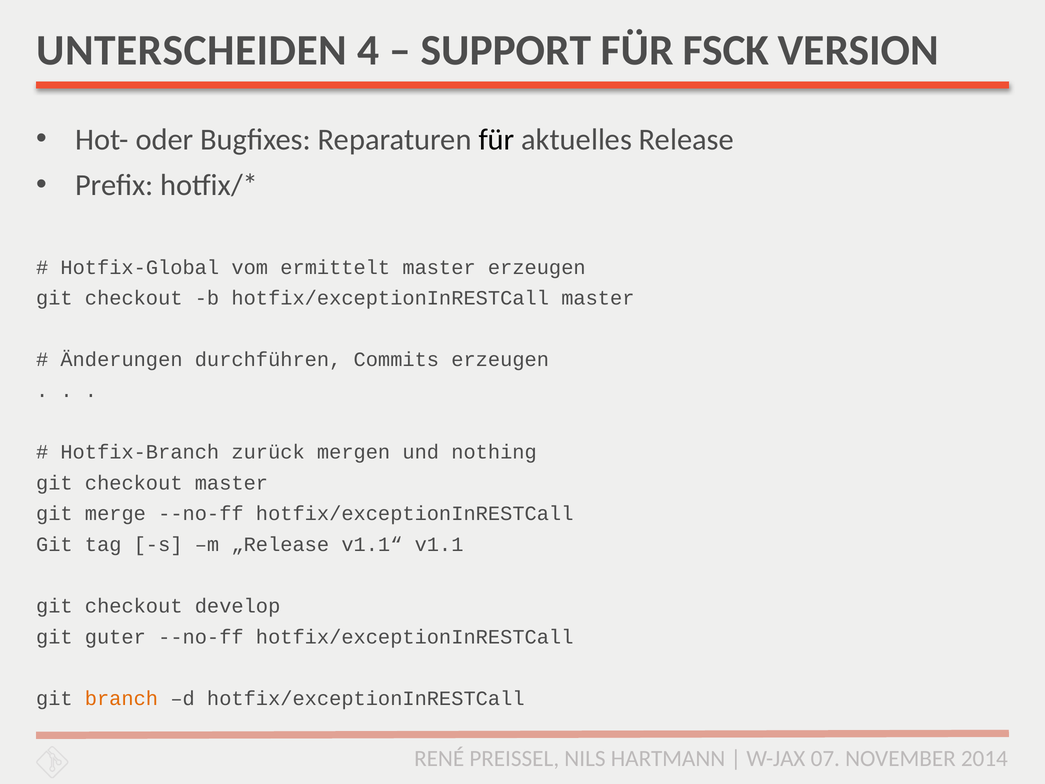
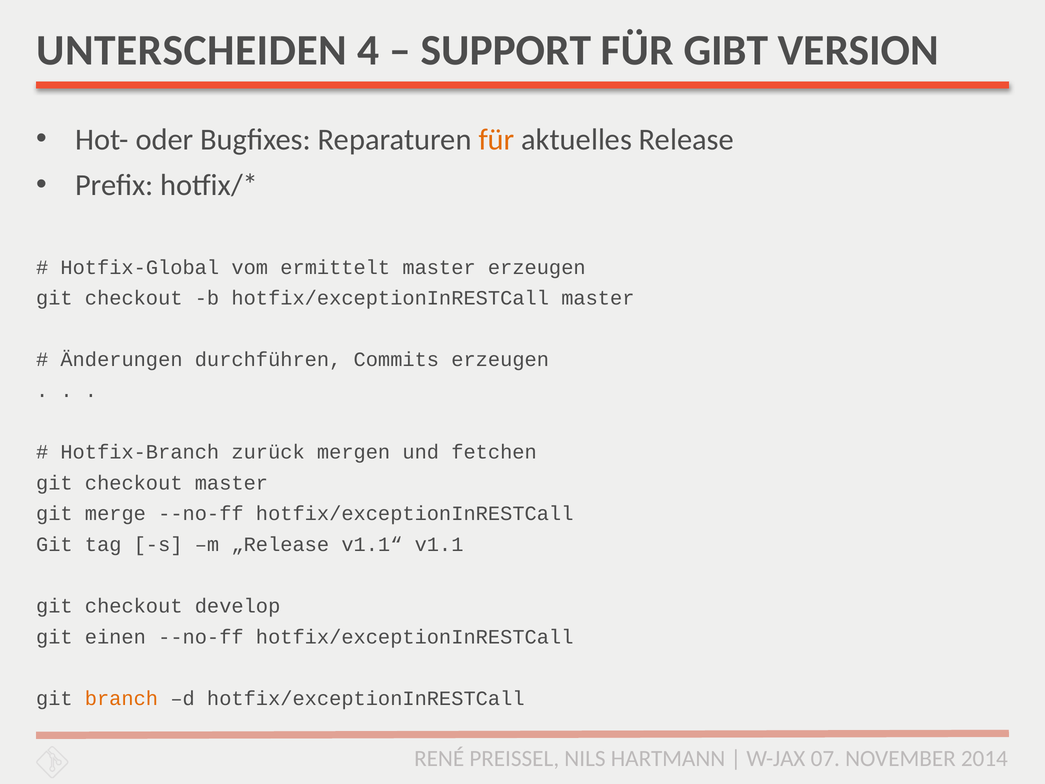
FSCK: FSCK -> GIBT
für at (497, 139) colour: black -> orange
nothing: nothing -> fetchen
guter: guter -> einen
